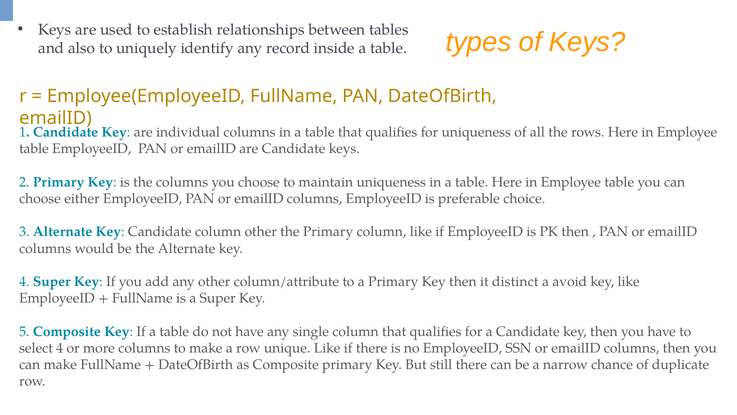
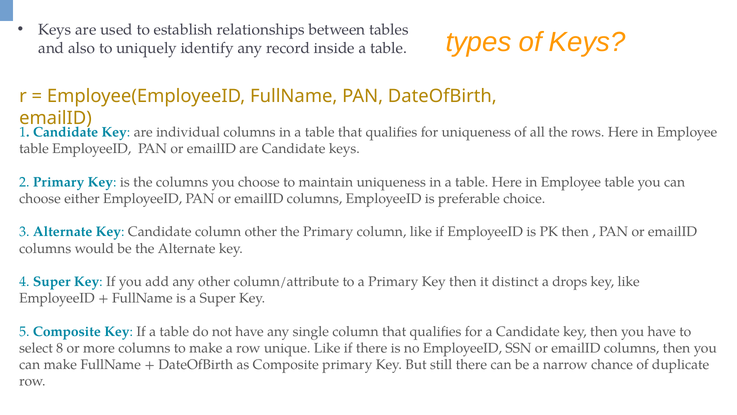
avoid: avoid -> drops
select 4: 4 -> 8
